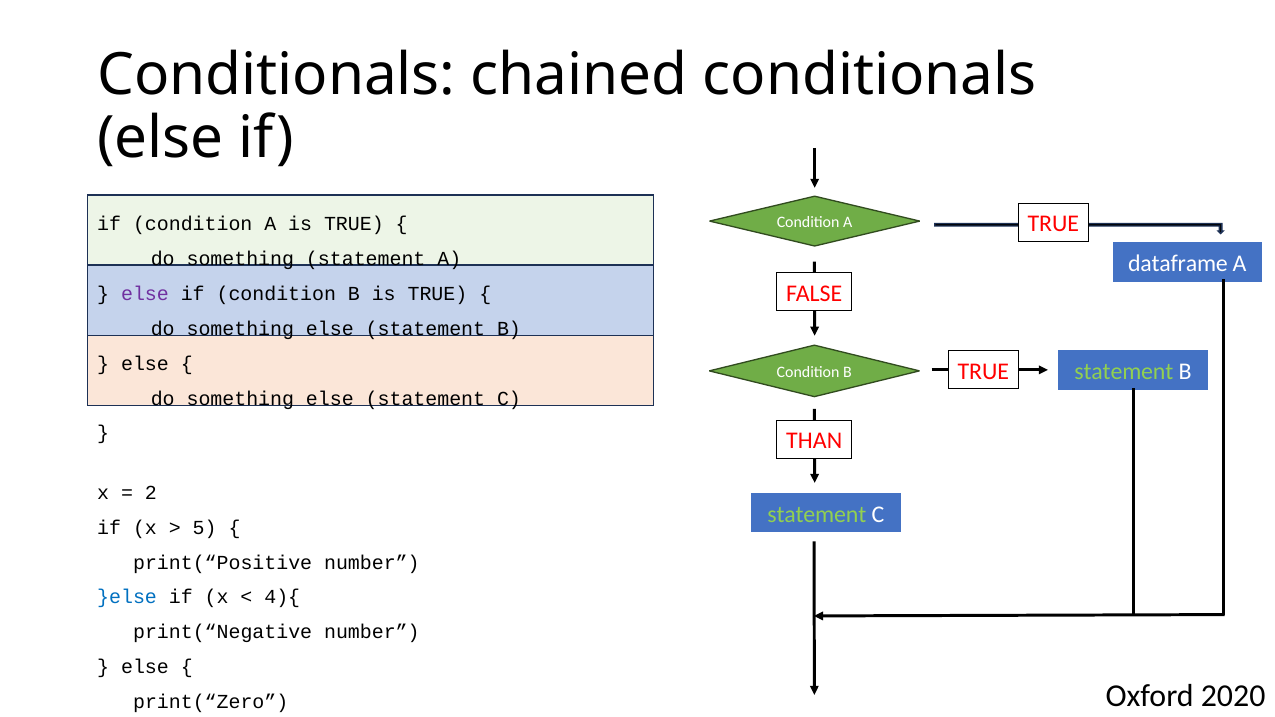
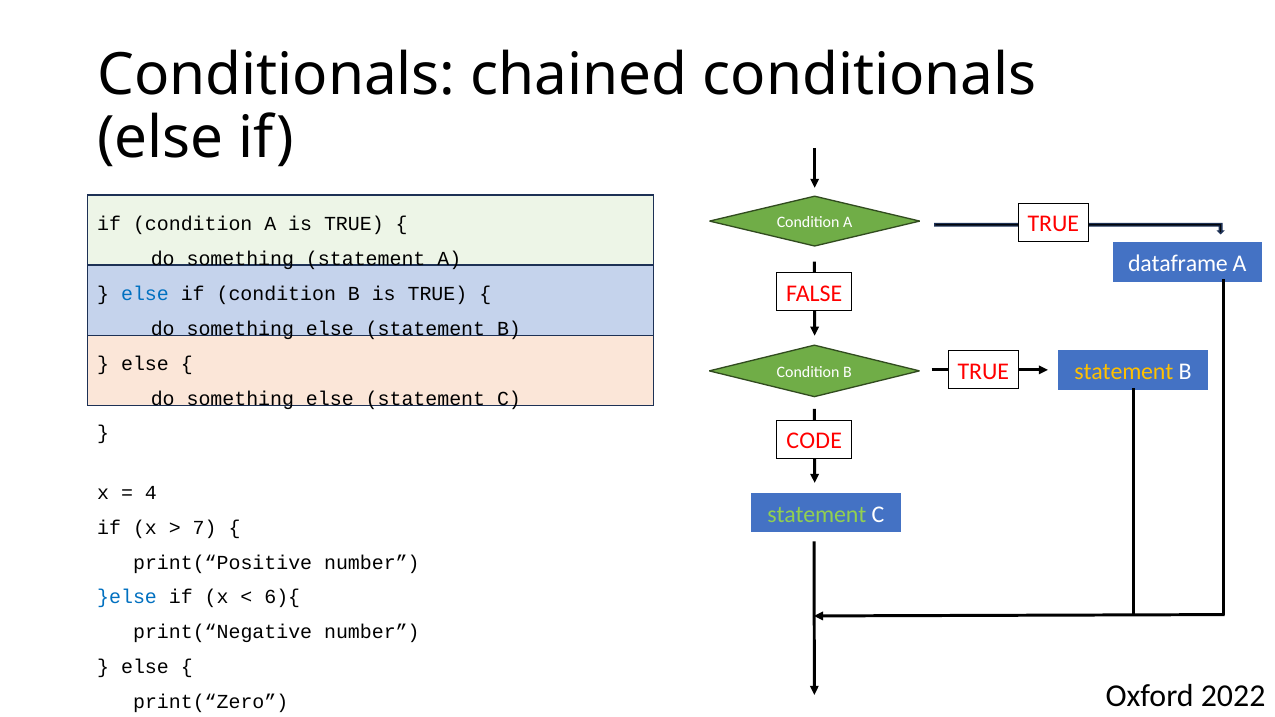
else at (145, 294) colour: purple -> blue
statement at (1124, 372) colour: light green -> yellow
THAN: THAN -> CODE
2: 2 -> 4
5: 5 -> 7
4){: 4){ -> 6){
2020: 2020 -> 2022
